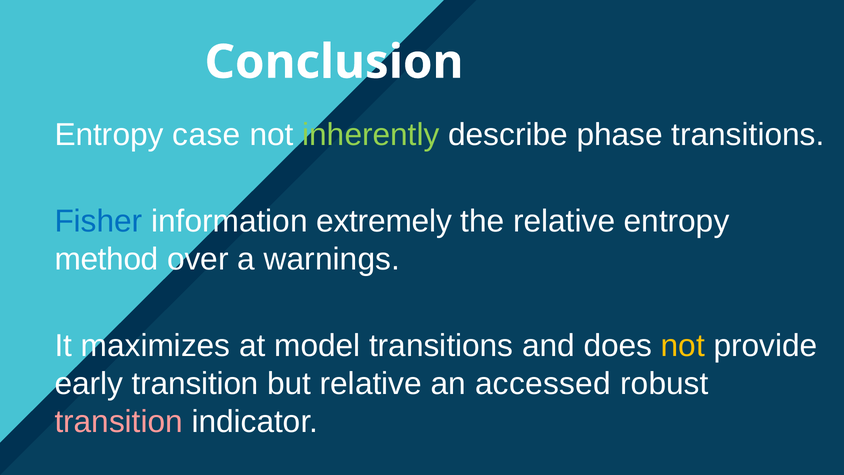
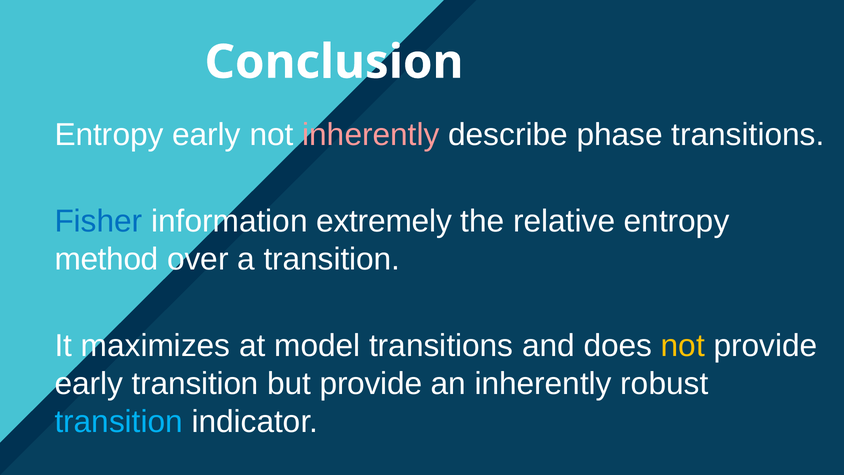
Entropy case: case -> early
inherently at (371, 135) colour: light green -> pink
a warnings: warnings -> transition
but relative: relative -> provide
an accessed: accessed -> inherently
transition at (119, 422) colour: pink -> light blue
